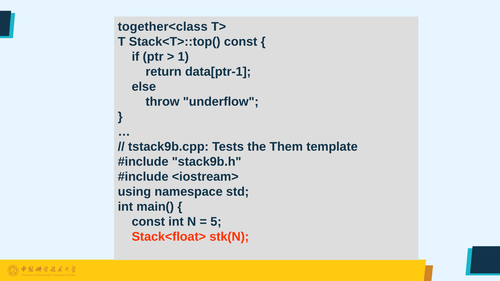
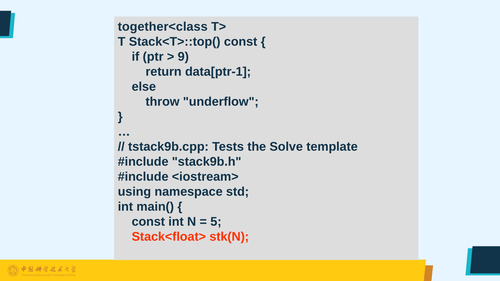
1: 1 -> 9
Them: Them -> Solve
